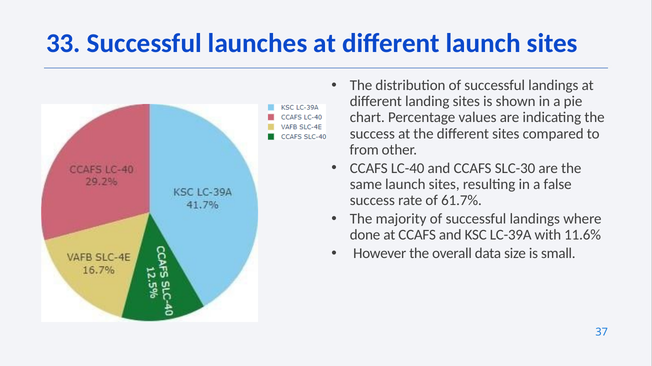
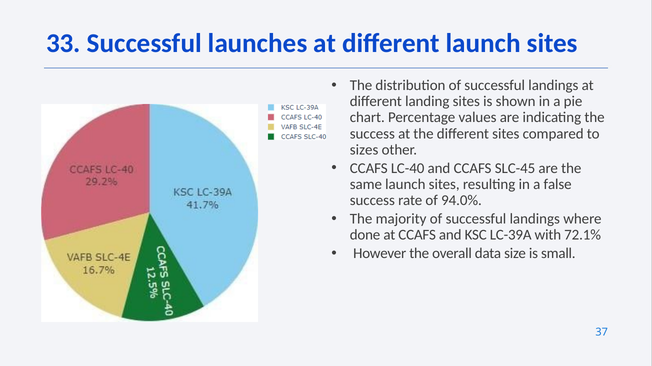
from: from -> sizes
SLC-30: SLC-30 -> SLC-45
61.7%: 61.7% -> 94.0%
11.6%: 11.6% -> 72.1%
